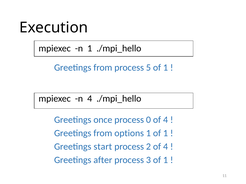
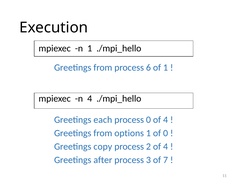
5: 5 -> 6
once: once -> each
1 of 1: 1 -> 0
start: start -> copy
3 of 1: 1 -> 7
